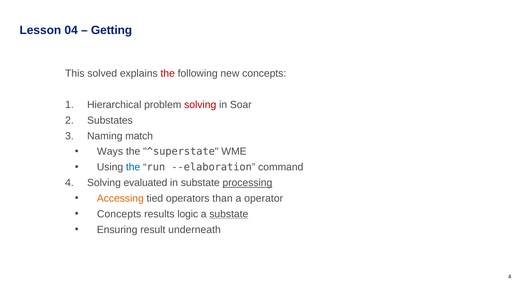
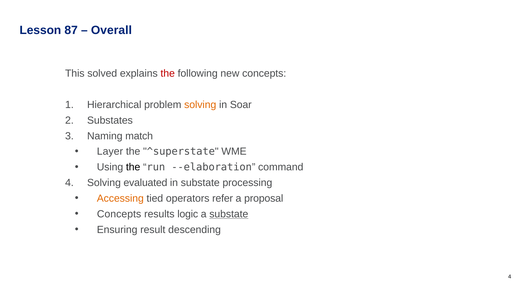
04: 04 -> 87
Getting: Getting -> Overall
solving at (200, 105) colour: red -> orange
Ways: Ways -> Layer
the at (133, 167) colour: blue -> black
processing underline: present -> none
than: than -> refer
operator: operator -> proposal
underneath: underneath -> descending
